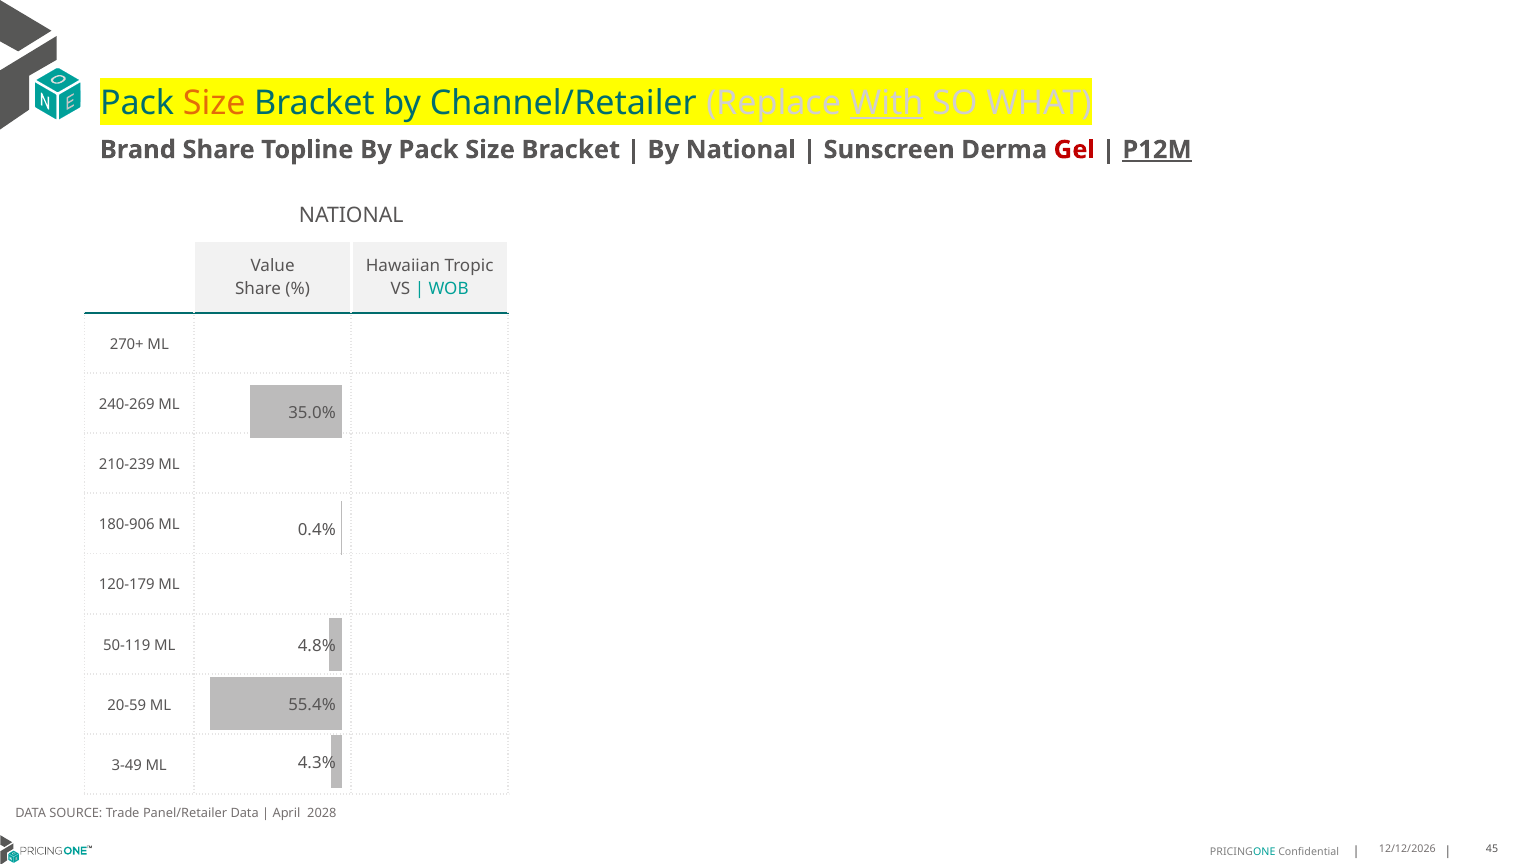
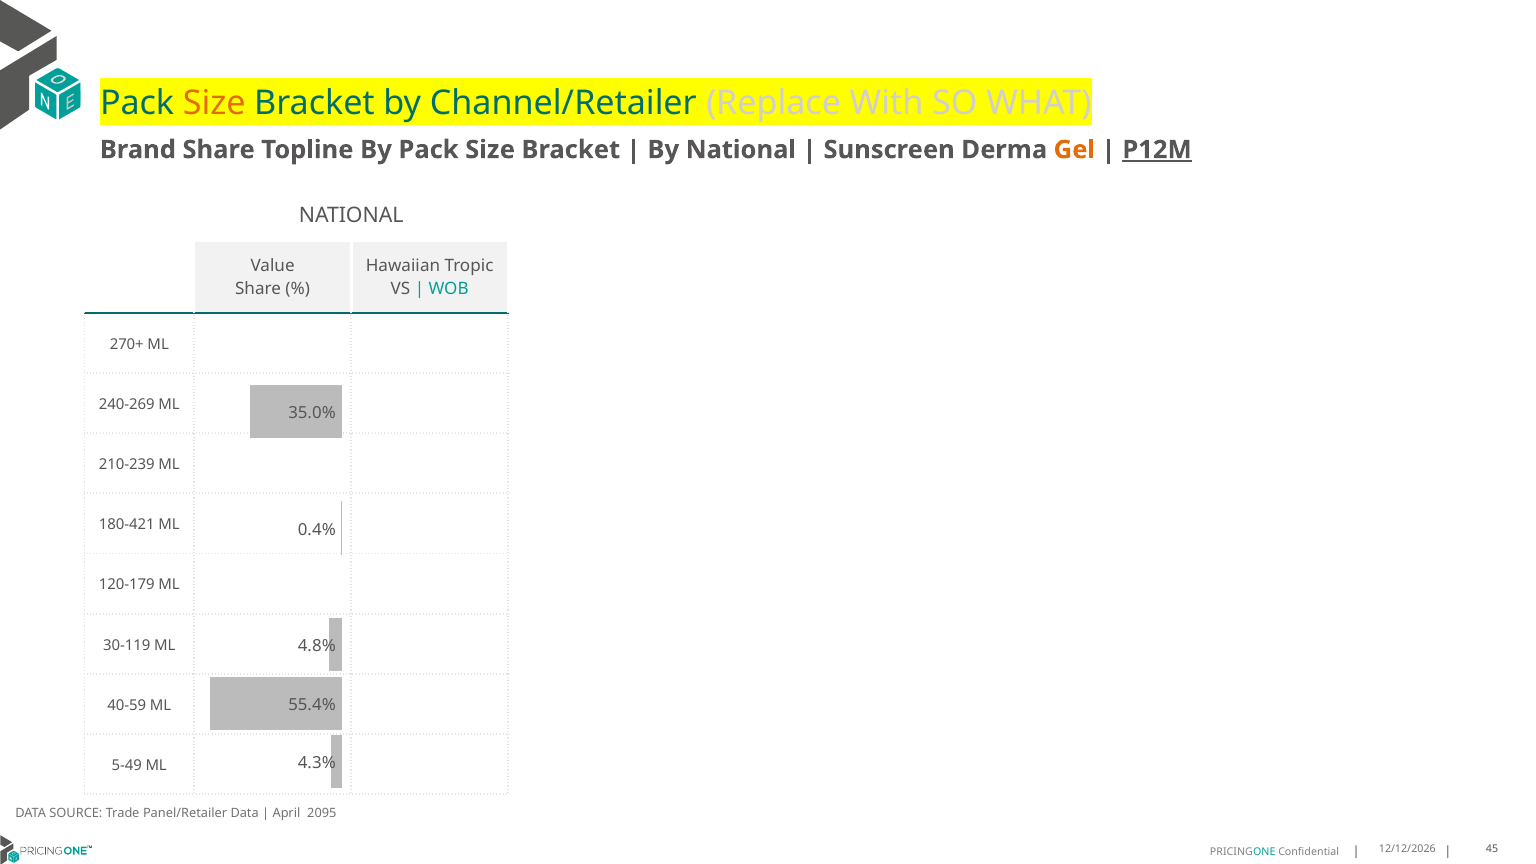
With underline: present -> none
Gel colour: red -> orange
180-906: 180-906 -> 180-421
50-119: 50-119 -> 30-119
20-59: 20-59 -> 40-59
3-49: 3-49 -> 5-49
2028: 2028 -> 2095
